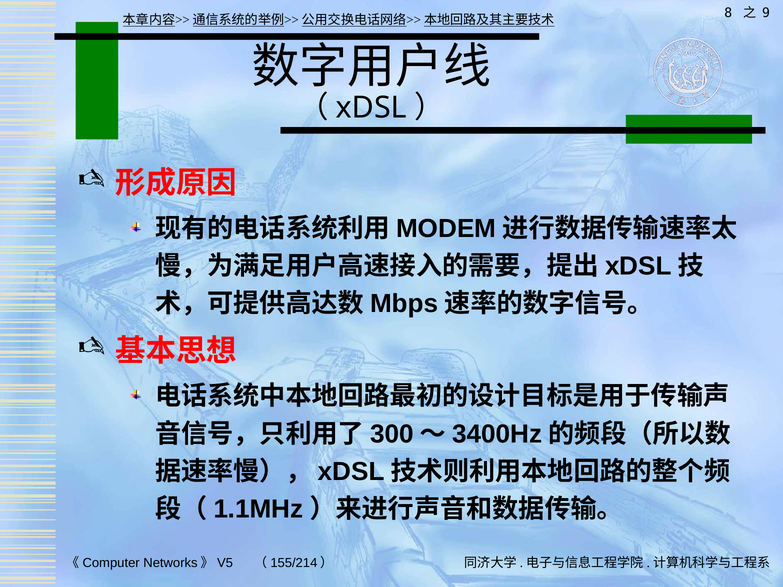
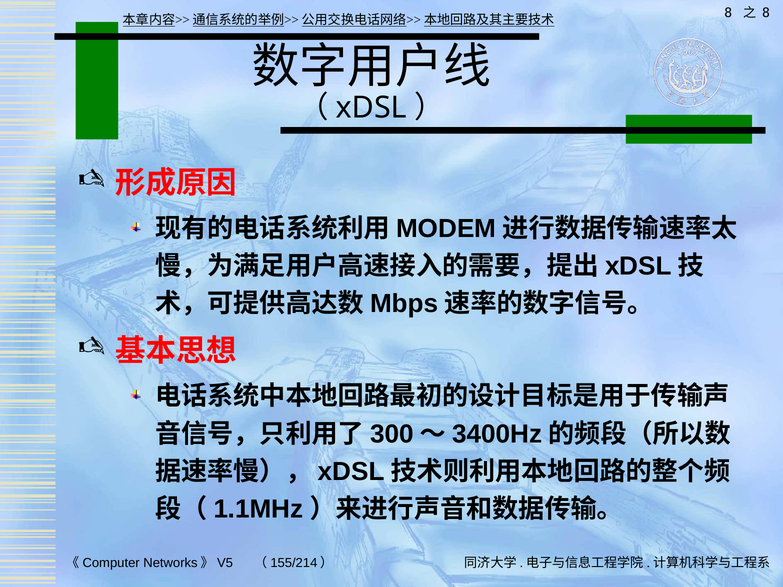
9 at (766, 13): 9 -> 8
